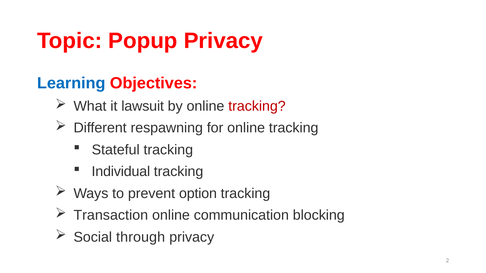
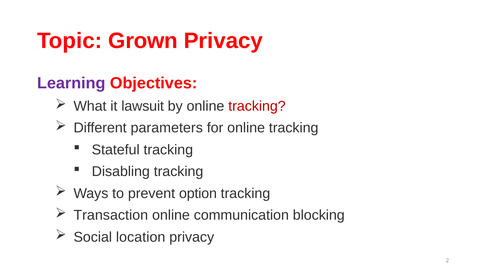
Popup: Popup -> Grown
Learning colour: blue -> purple
respawning: respawning -> parameters
Individual: Individual -> Disabling
through: through -> location
